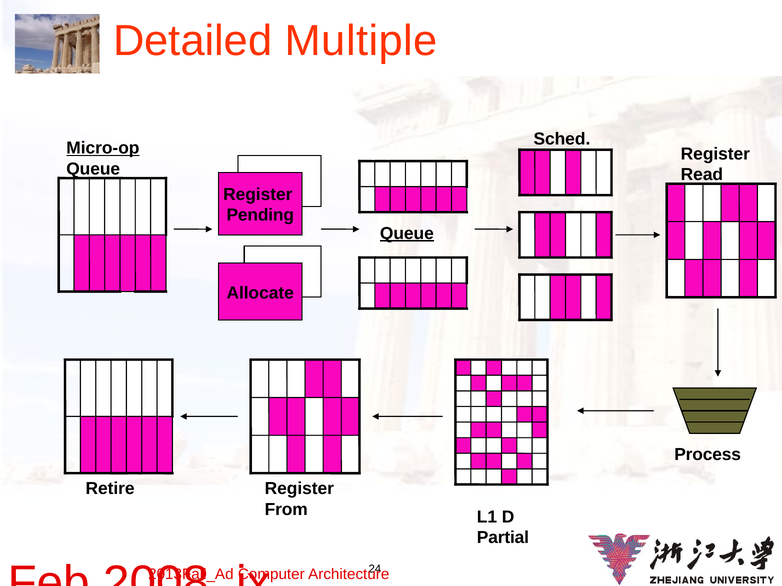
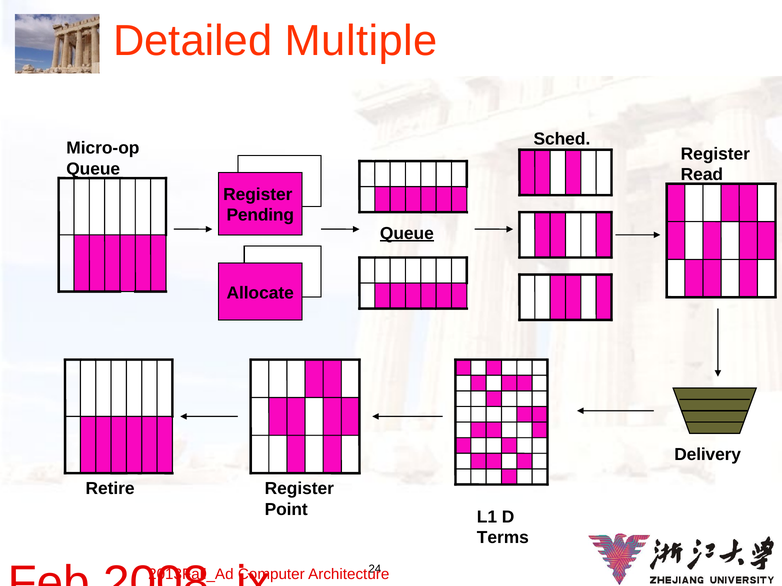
Micro-op underline: present -> none
Process: Process -> Delivery
From: From -> Point
Partial: Partial -> Terms
